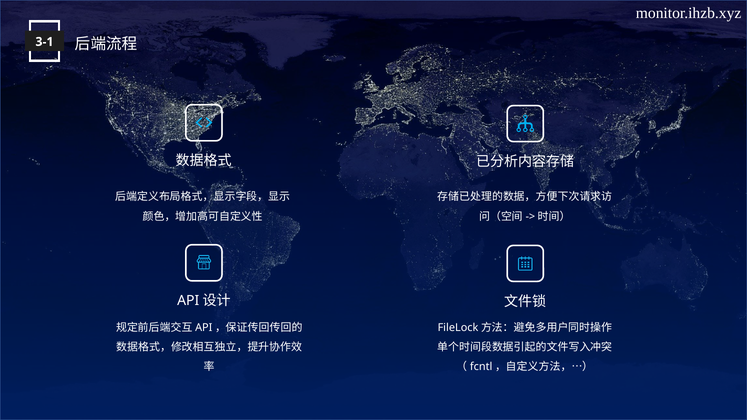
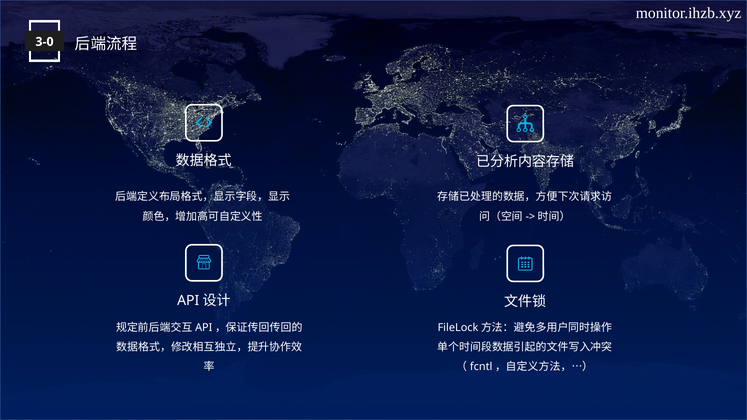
3-1: 3-1 -> 3-0
